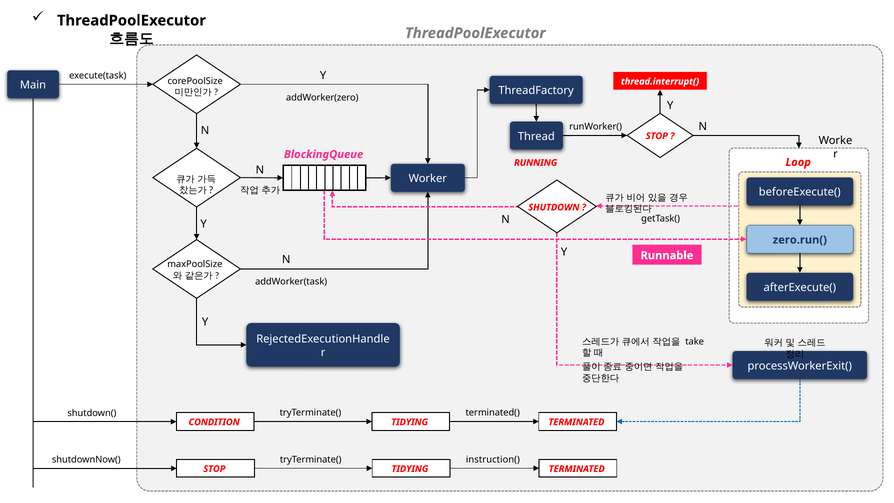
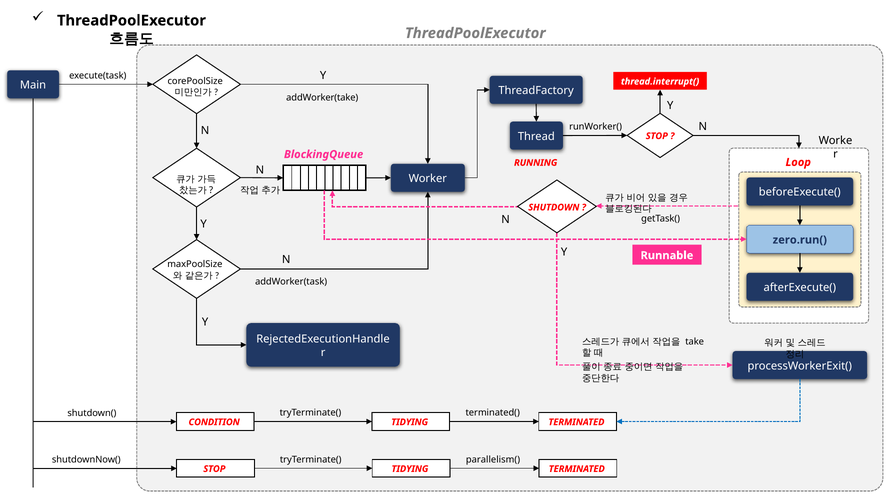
addWorker(zero: addWorker(zero -> addWorker(take
instruction(: instruction( -> parallelism(
